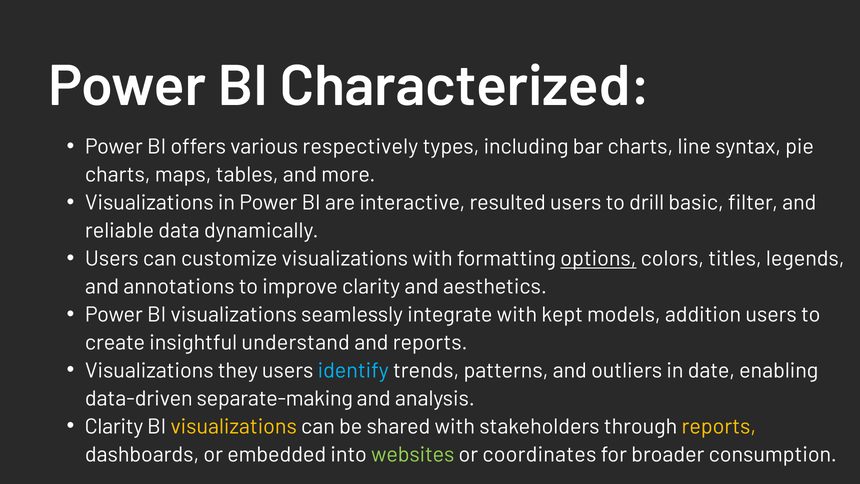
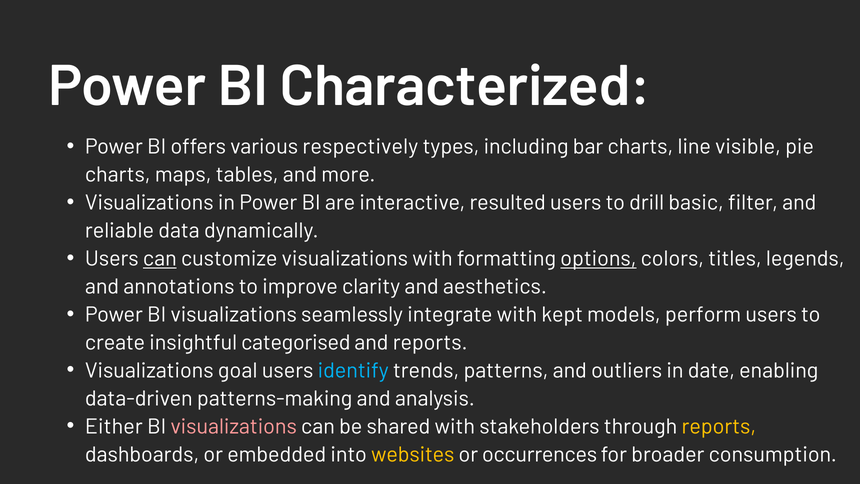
syntax: syntax -> visible
can at (160, 259) underline: none -> present
addition: addition -> perform
understand: understand -> categorised
they: they -> goal
separate-making: separate-making -> patterns-making
Clarity at (114, 426): Clarity -> Either
visualizations at (234, 426) colour: yellow -> pink
websites colour: light green -> yellow
coordinates: coordinates -> occurrences
